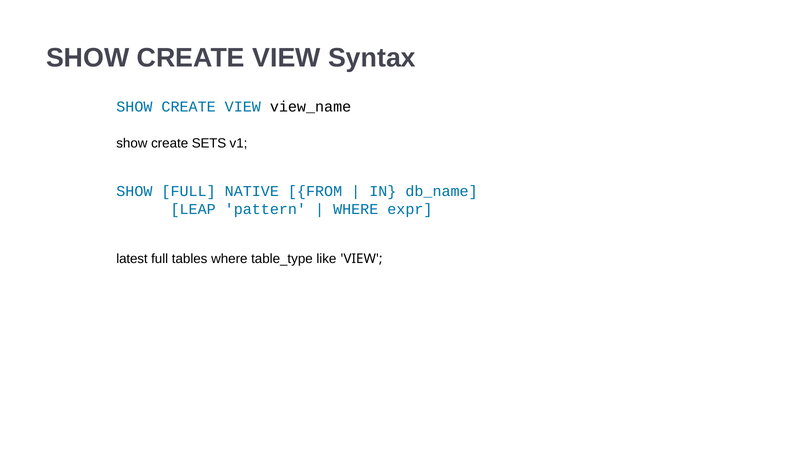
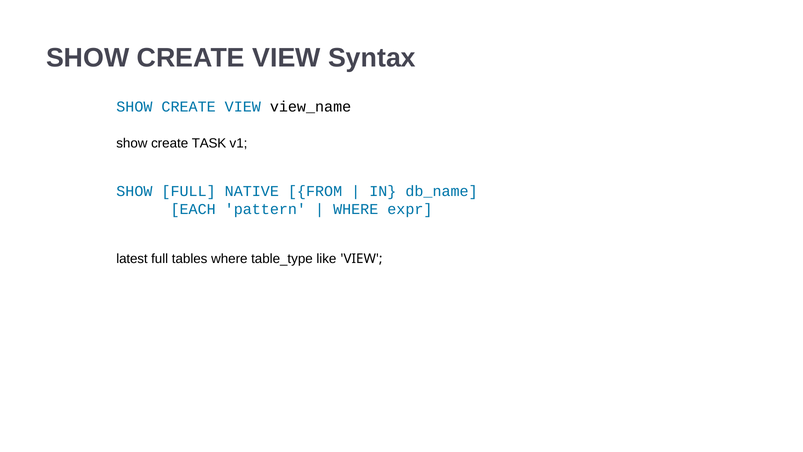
SETS: SETS -> TASK
LEAP: LEAP -> EACH
